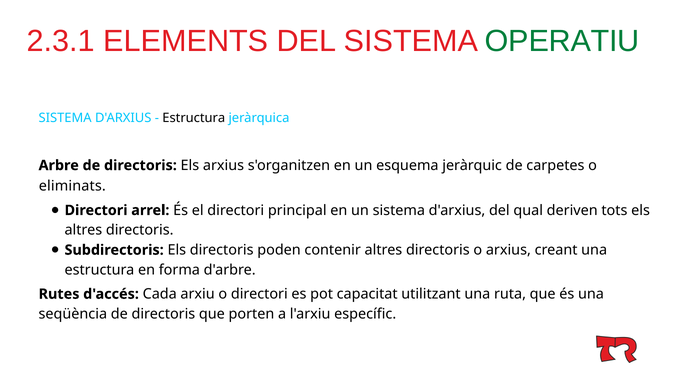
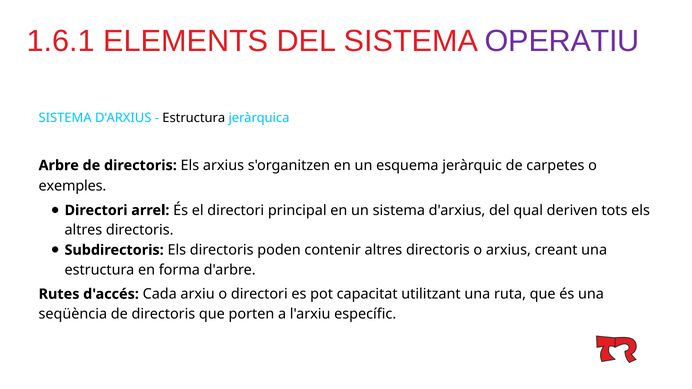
2.3.1: 2.3.1 -> 1.6.1
OPERATIU colour: green -> purple
eliminats: eliminats -> exemples
